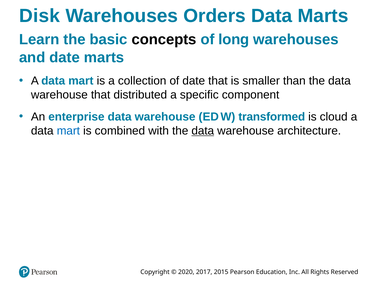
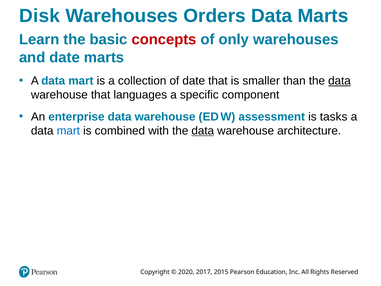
concepts colour: black -> red
long: long -> only
data at (339, 81) underline: none -> present
distributed: distributed -> languages
transformed: transformed -> assessment
cloud: cloud -> tasks
